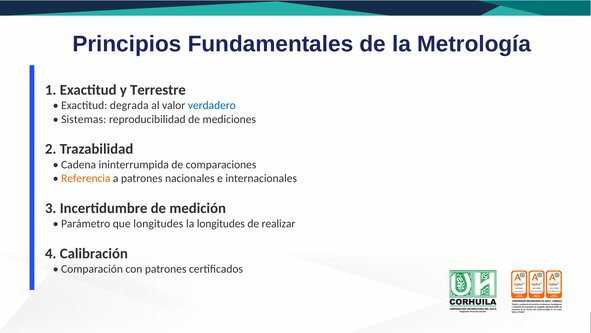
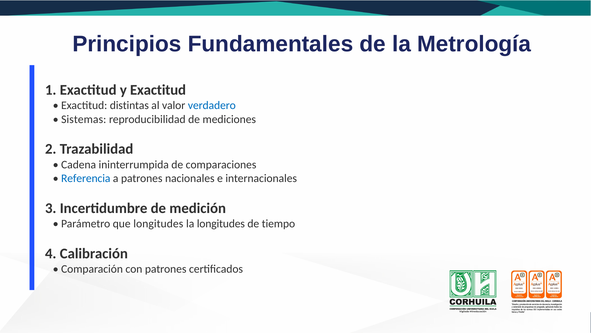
y Terrestre: Terrestre -> Exactitud
degrada: degrada -> distintas
Referencia colour: orange -> blue
realizar: realizar -> tiempo
